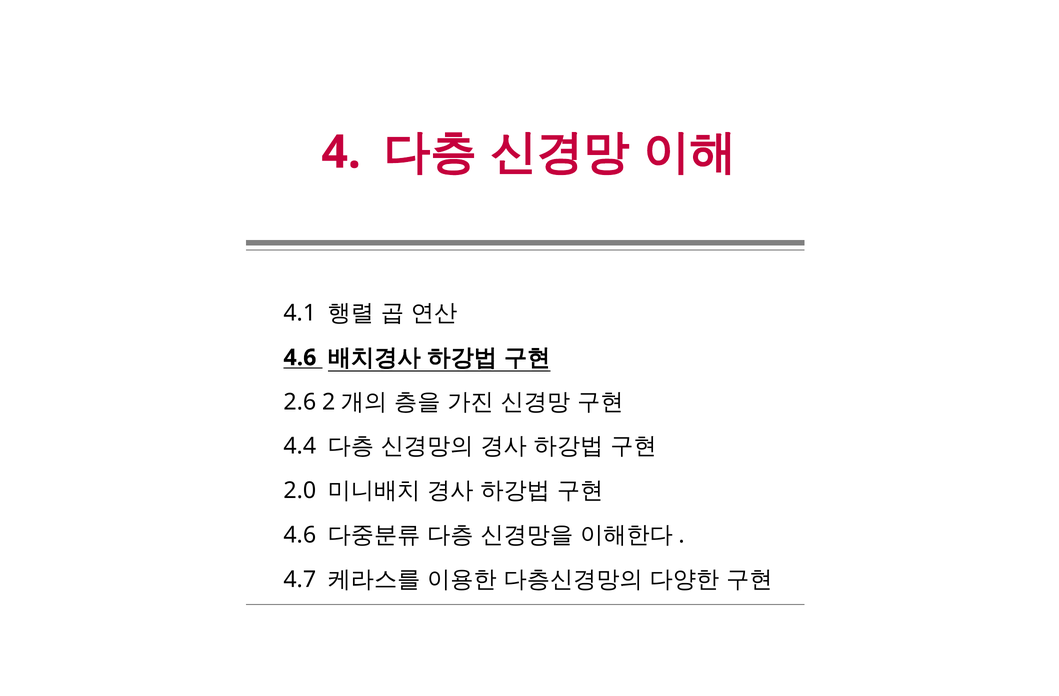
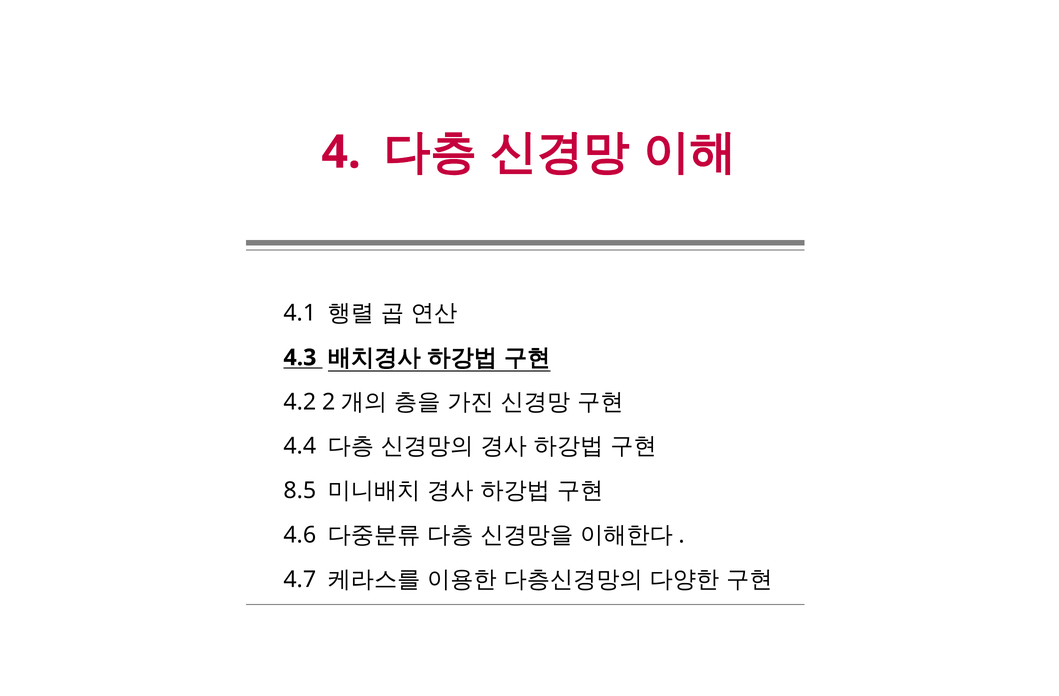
4.6 at (300, 357): 4.6 -> 4.3
2.6: 2.6 -> 4.2
2.0: 2.0 -> 8.5
